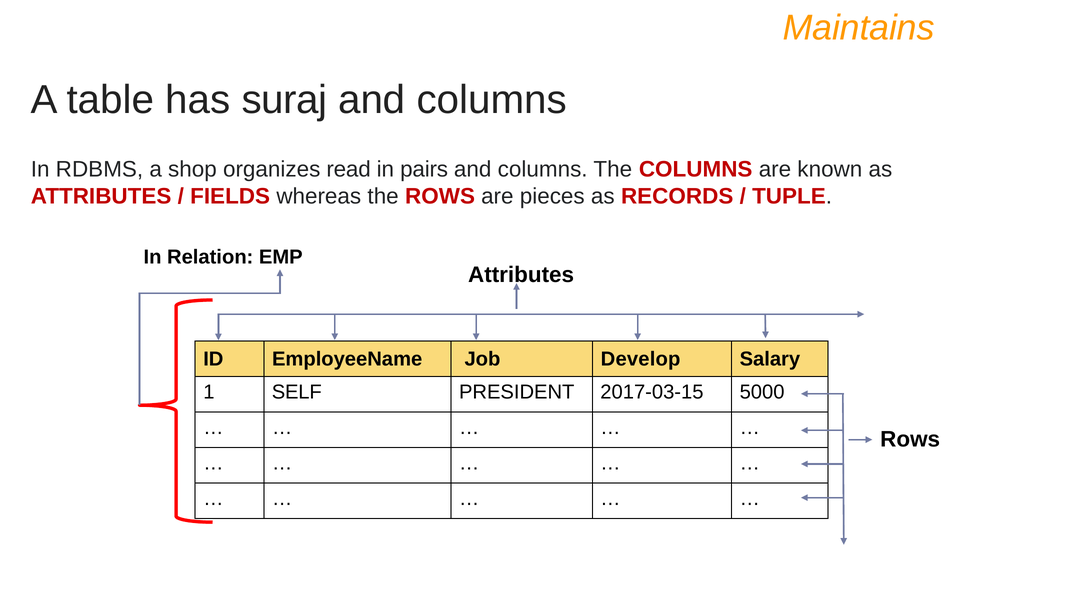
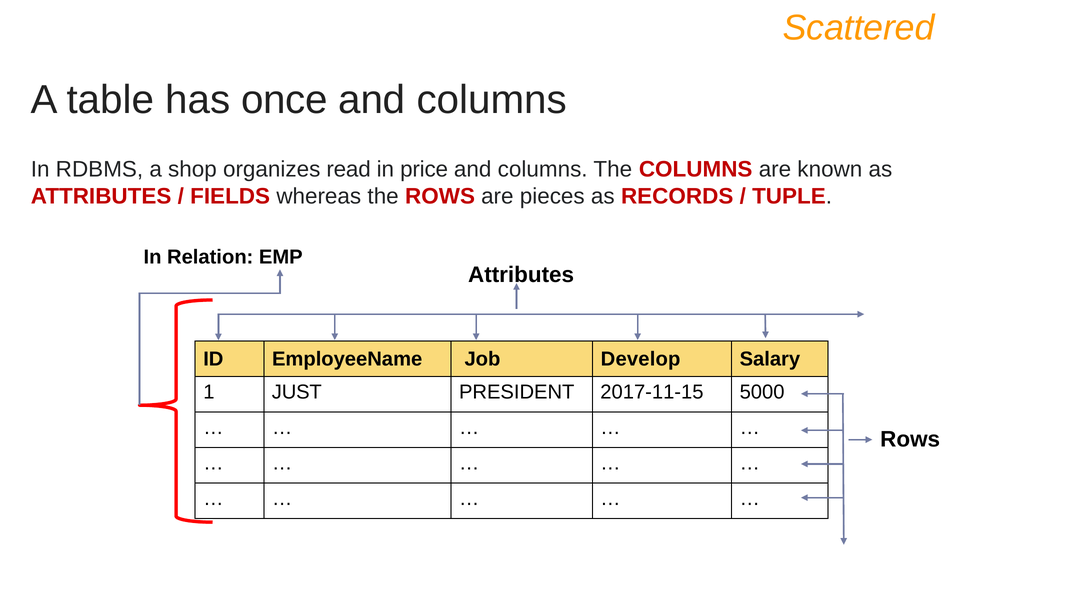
Maintains: Maintains -> Scattered
suraj: suraj -> once
pairs: pairs -> price
SELF: SELF -> JUST
2017-03-15: 2017-03-15 -> 2017-11-15
